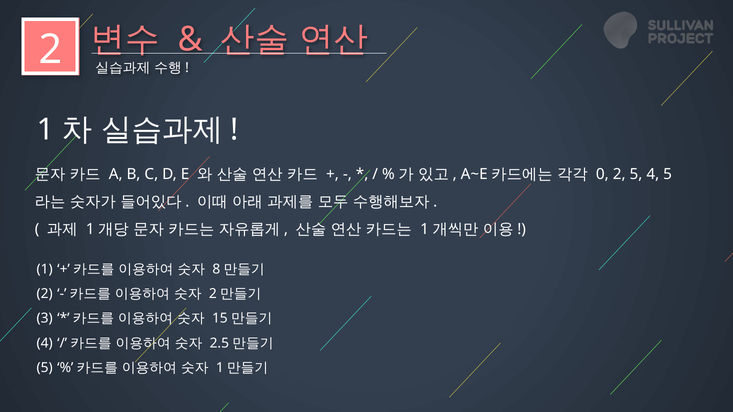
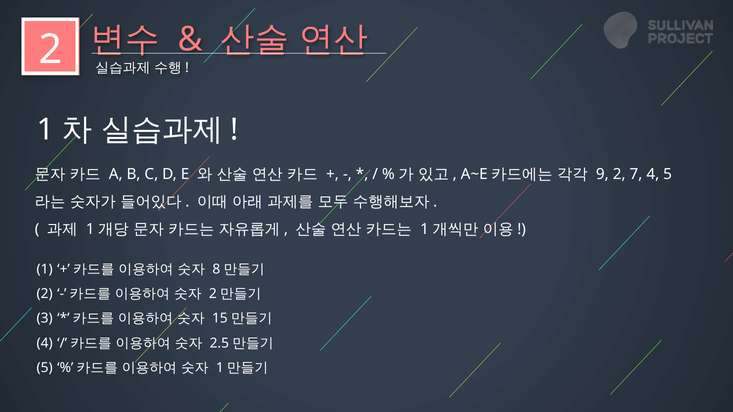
0: 0 -> 9
2 5: 5 -> 7
